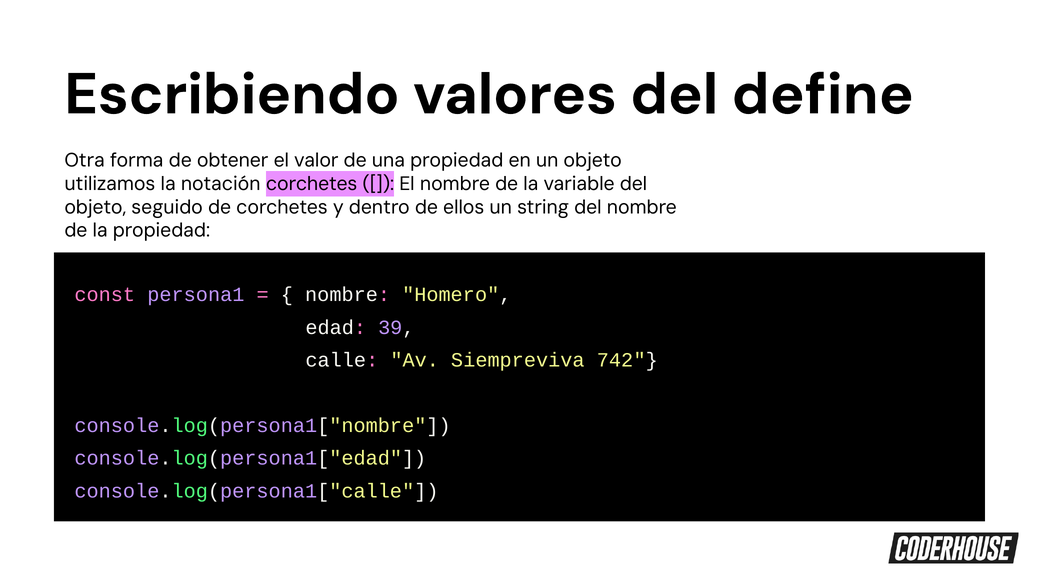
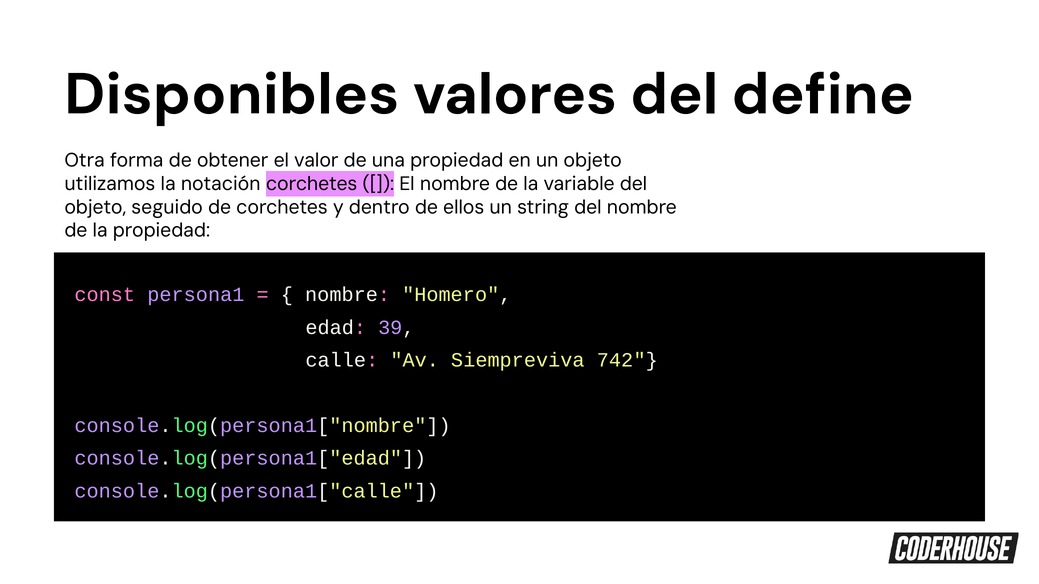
Escribiendo: Escribiendo -> Disponibles
